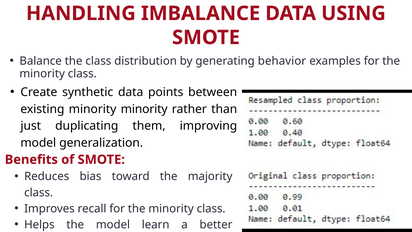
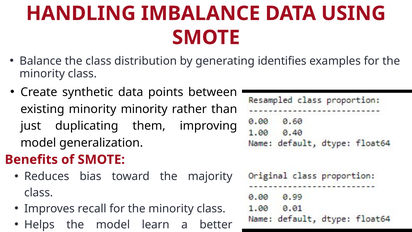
behavior: behavior -> identifies
